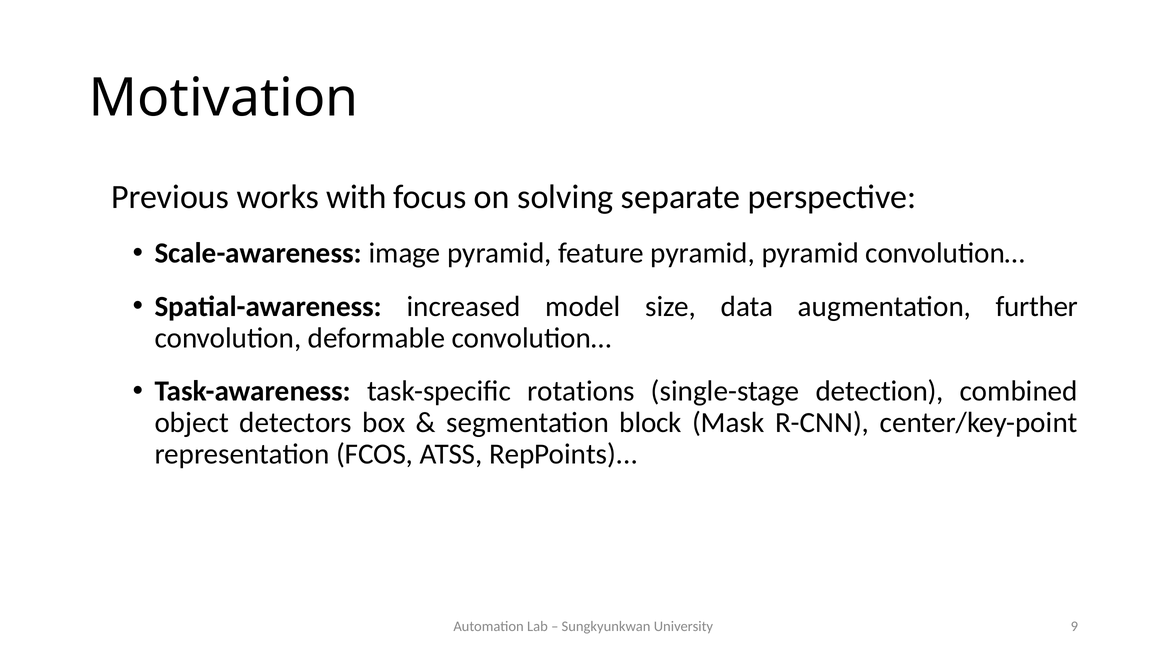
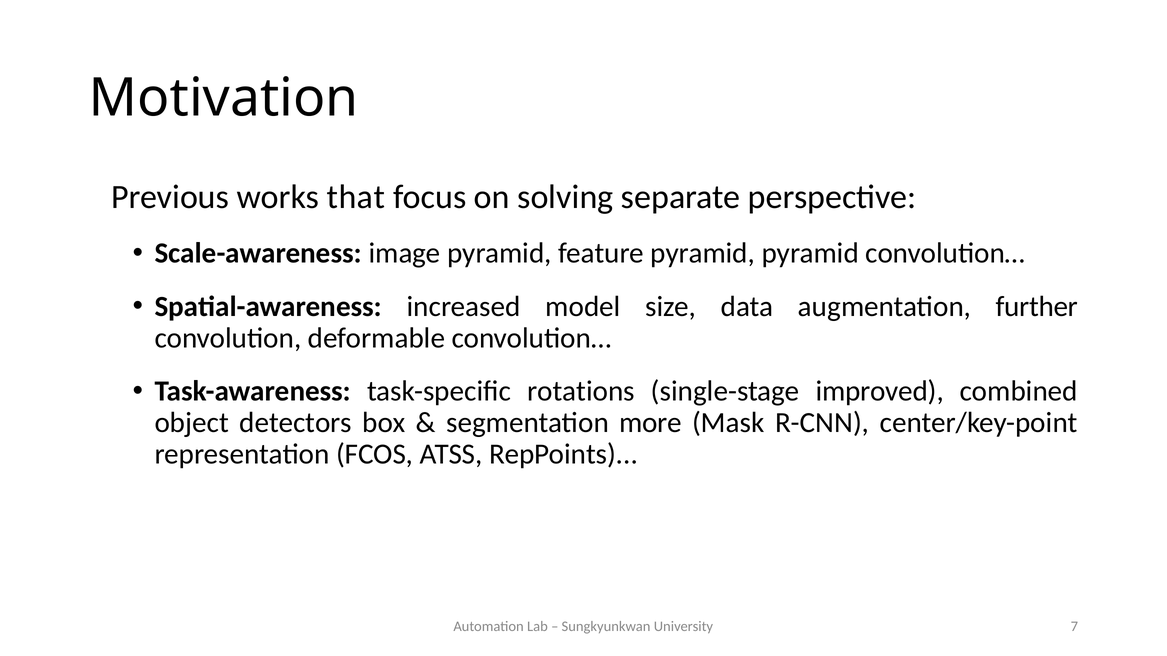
with: with -> that
detection: detection -> improved
block: block -> more
9: 9 -> 7
